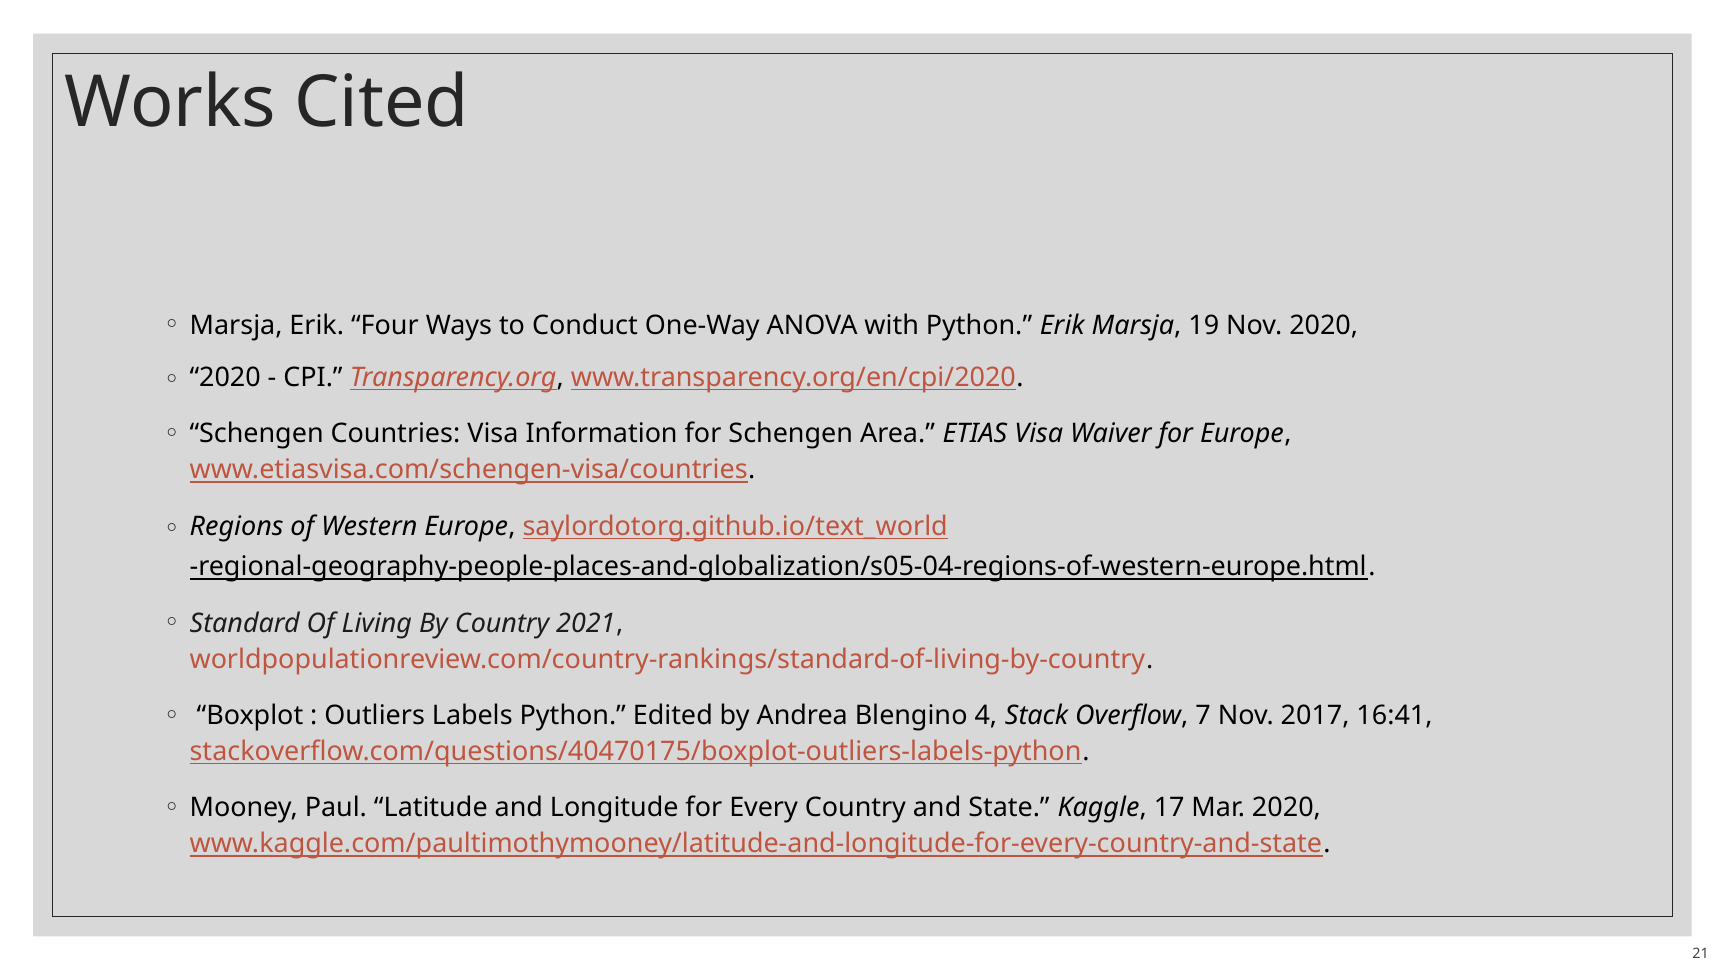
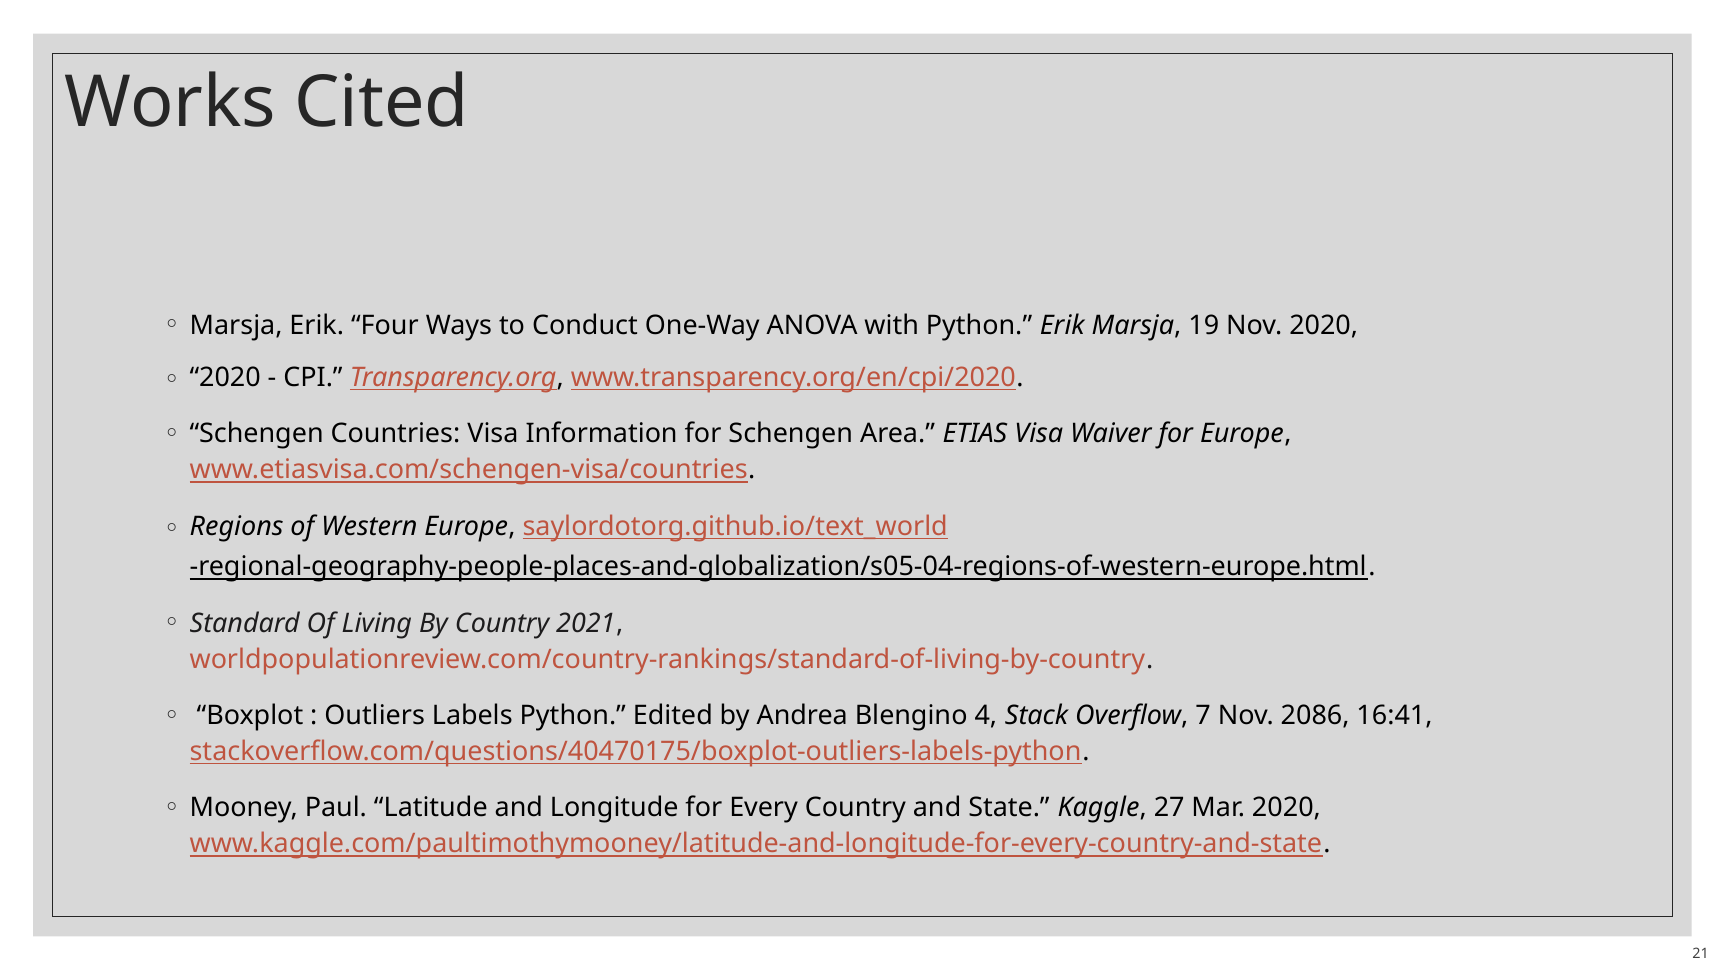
2017: 2017 -> 2086
17: 17 -> 27
